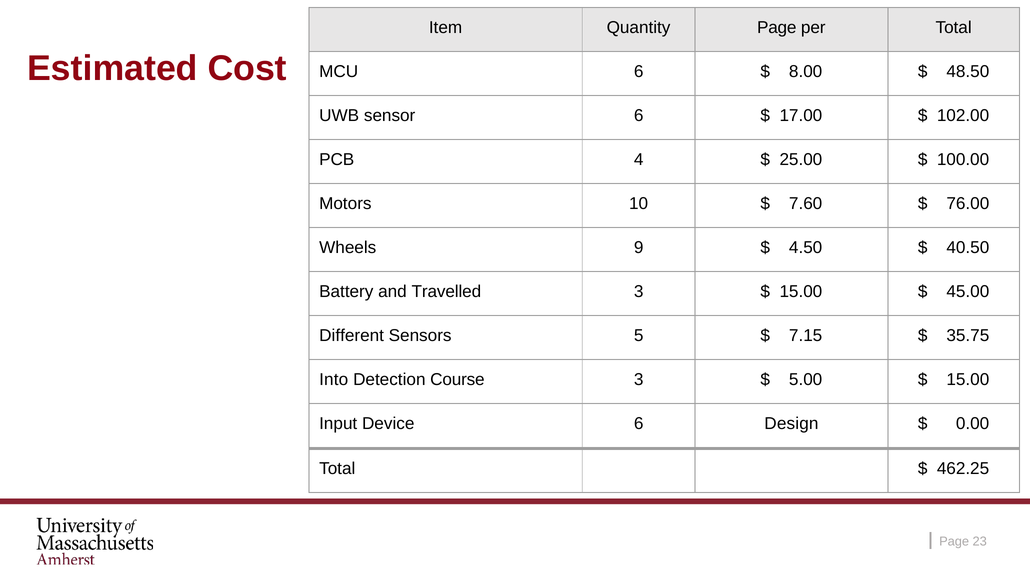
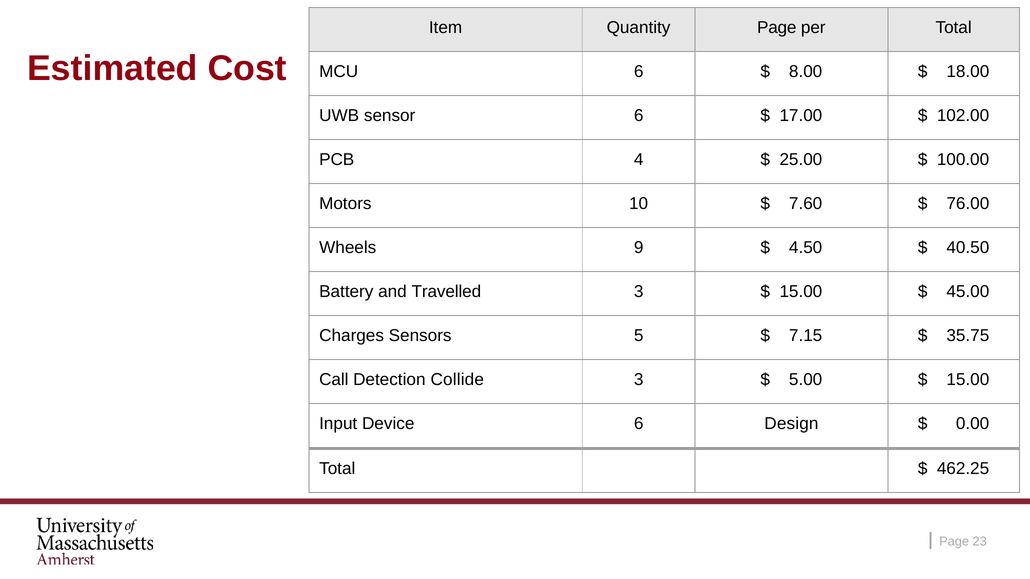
48.50: 48.50 -> 18.00
Different: Different -> Charges
Into: Into -> Call
Course: Course -> Collide
